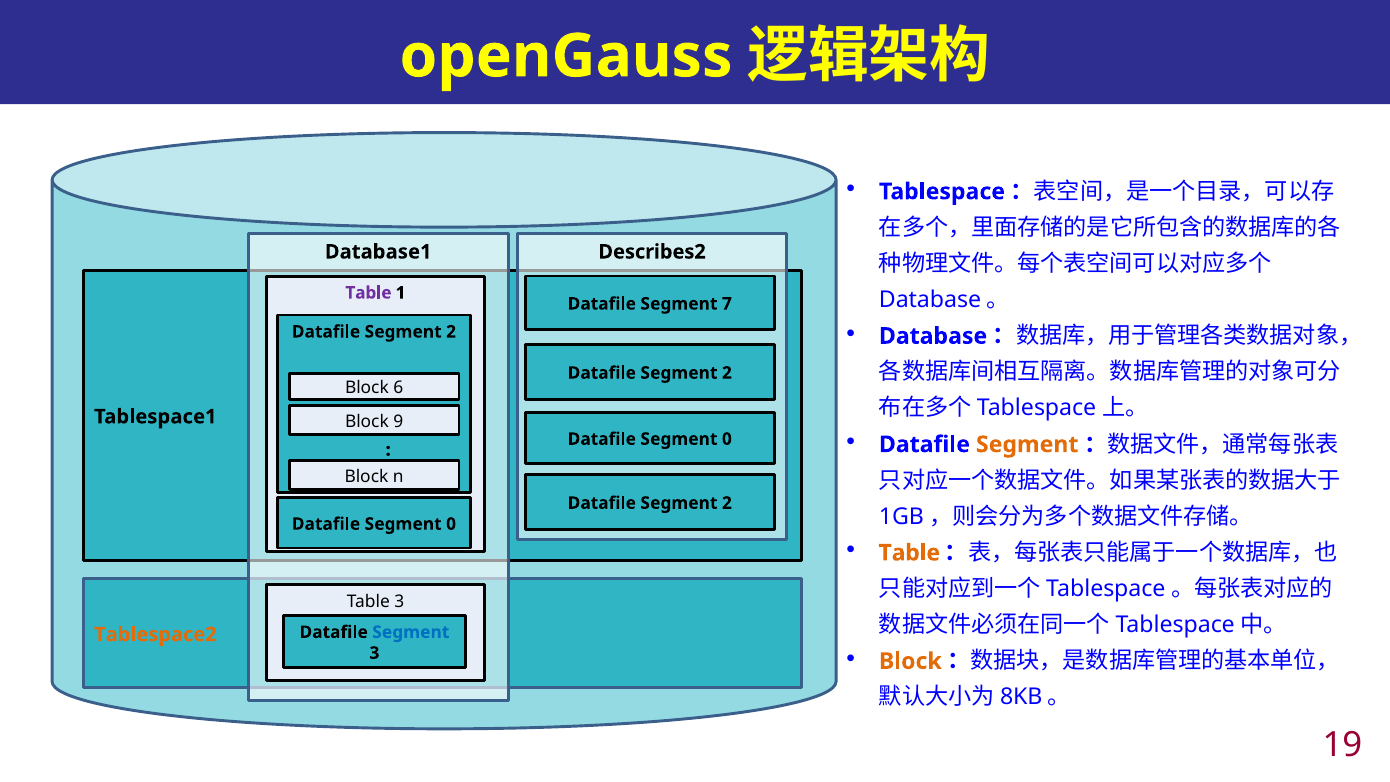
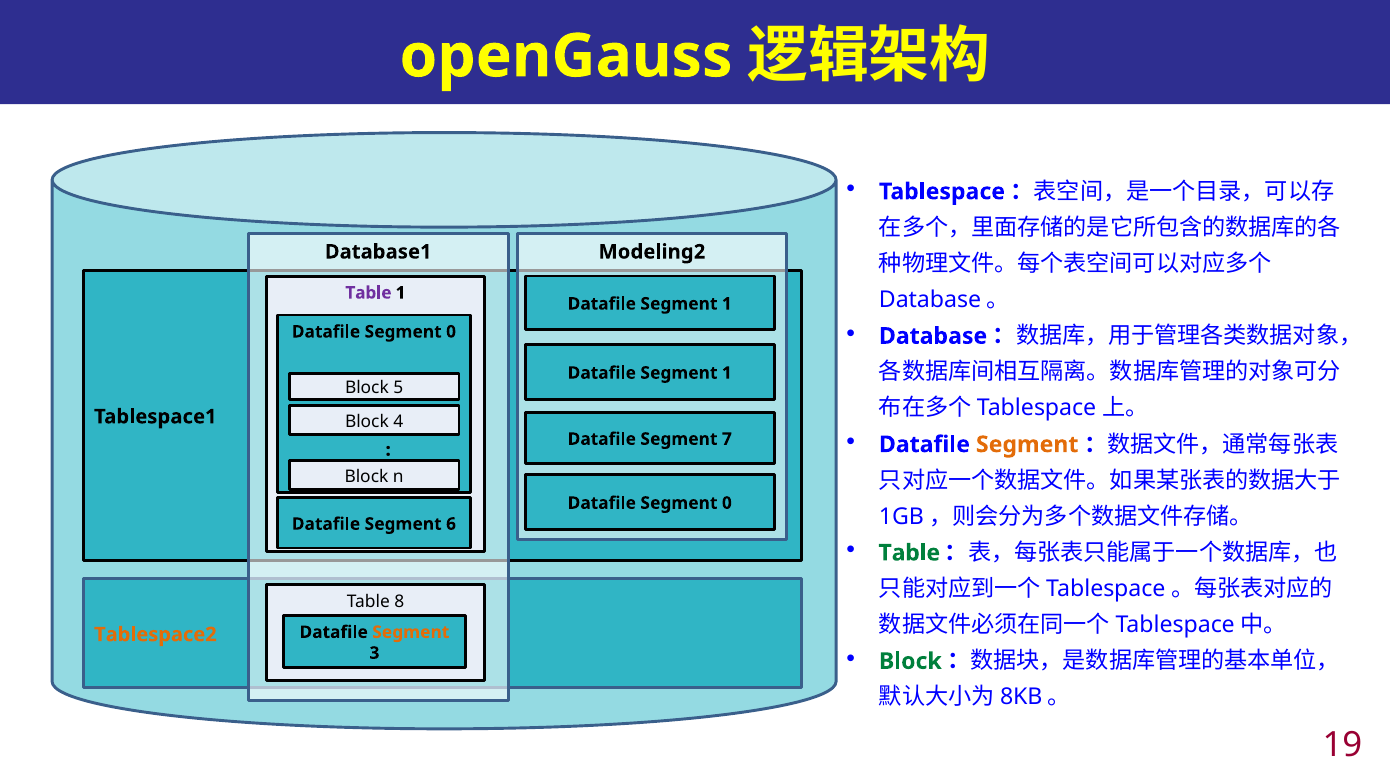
Describes2: Describes2 -> Modeling2
7 at (727, 304): 7 -> 1
2 at (451, 332): 2 -> 0
2 at (727, 373): 2 -> 1
6: 6 -> 5
9: 9 -> 4
0 at (727, 439): 0 -> 7
2 at (727, 503): 2 -> 0
0 at (451, 524): 0 -> 6
Table at (909, 553) colour: orange -> green
Table 3: 3 -> 8
Segment at (411, 632) colour: blue -> orange
Block at (910, 661) colour: orange -> green
